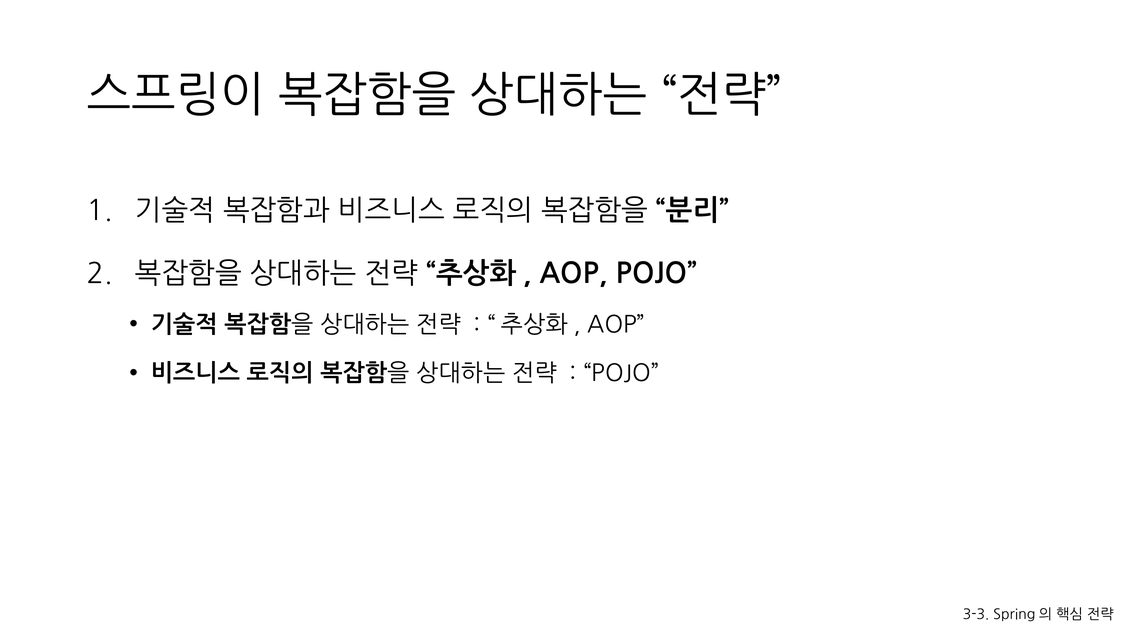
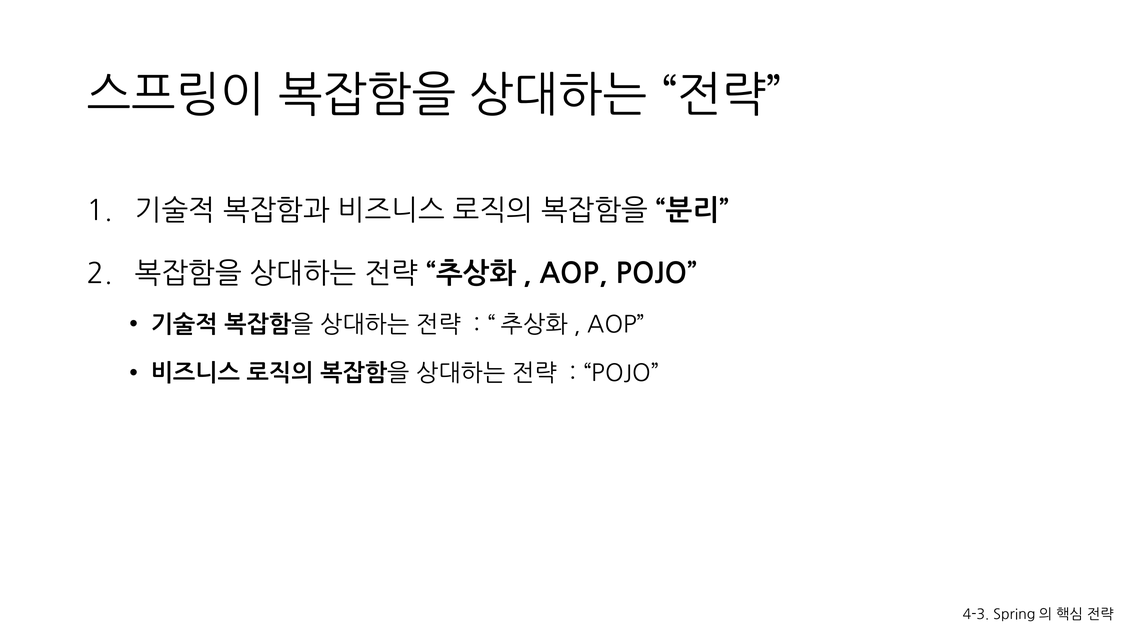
3-3: 3-3 -> 4-3
